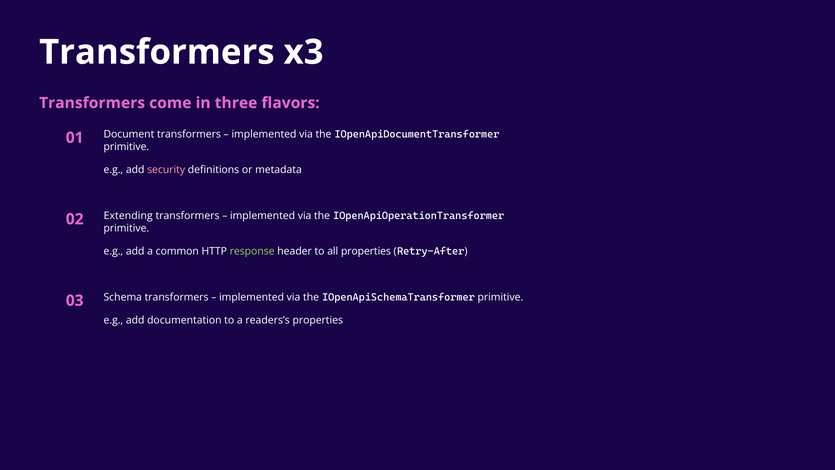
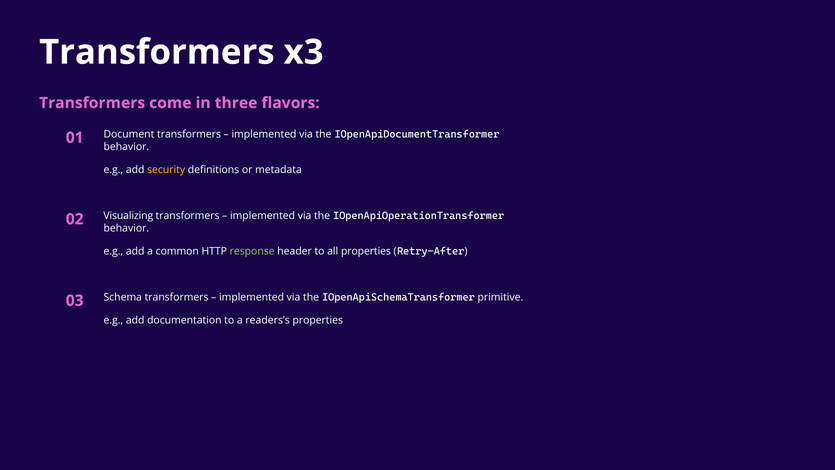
primitive at (126, 147): primitive -> behavior
security colour: pink -> yellow
Extending: Extending -> Visualizing
primitive at (126, 228): primitive -> behavior
